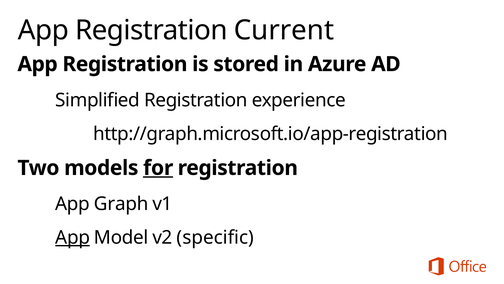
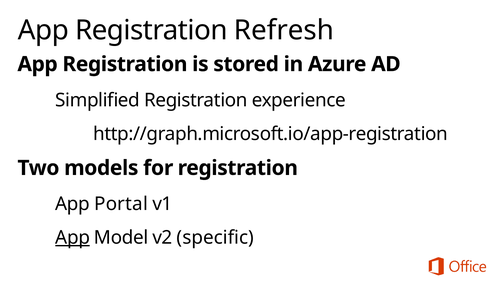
Current: Current -> Refresh
for underline: present -> none
Graph: Graph -> Portal
